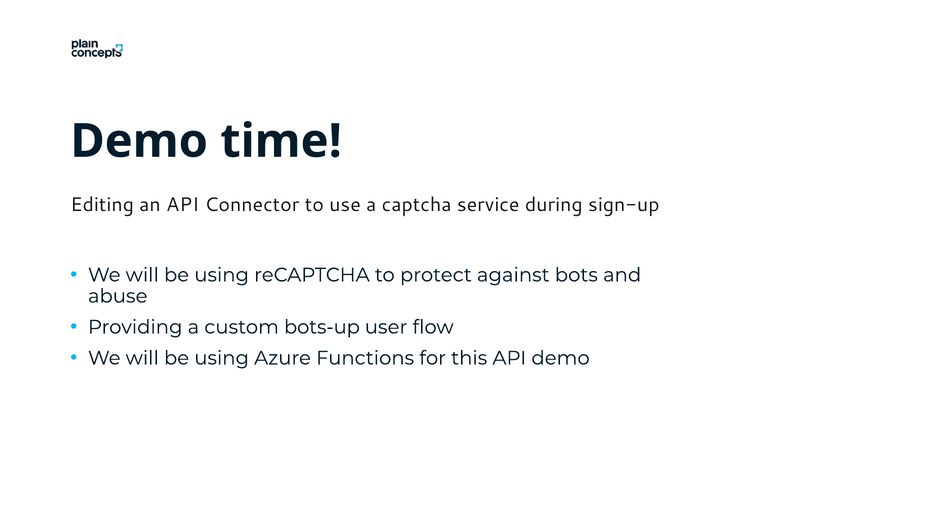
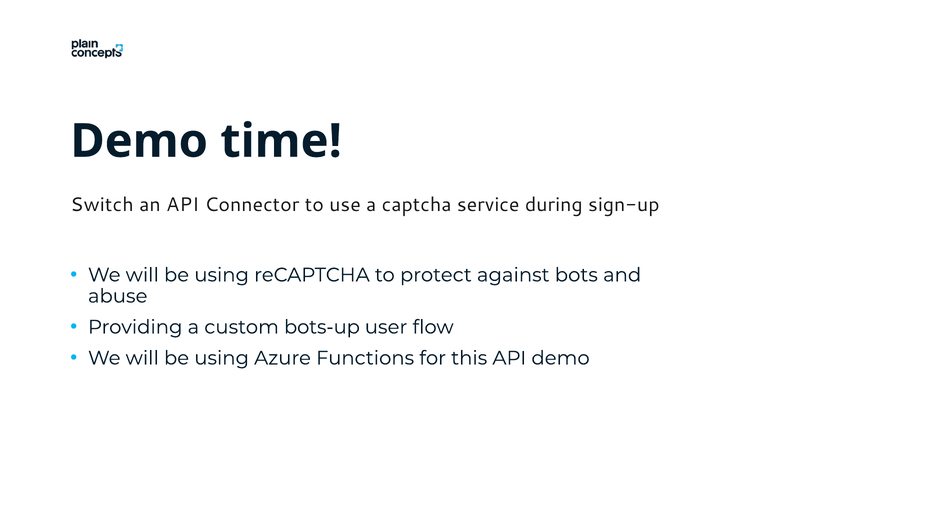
Editing: Editing -> Switch
